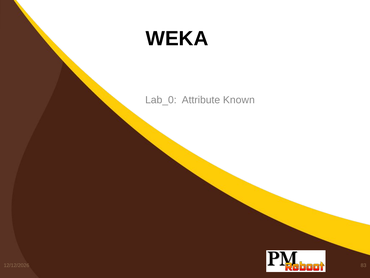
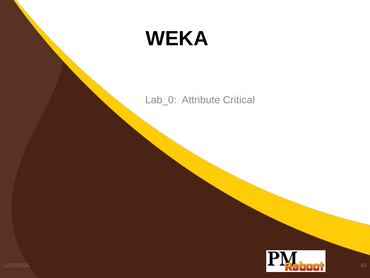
Known: Known -> Critical
